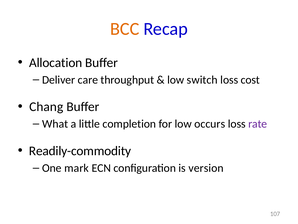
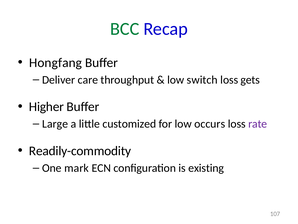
BCC colour: orange -> green
Allocation: Allocation -> Hongfang
cost: cost -> gets
Chang: Chang -> Higher
What: What -> Large
completion: completion -> customized
version: version -> existing
